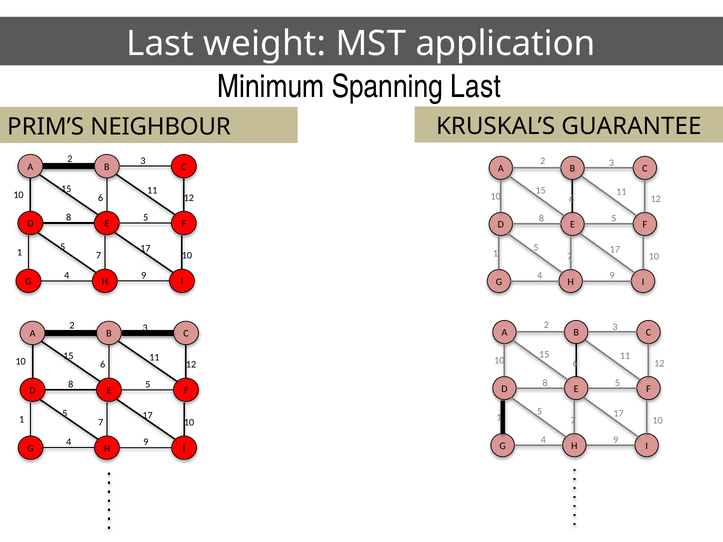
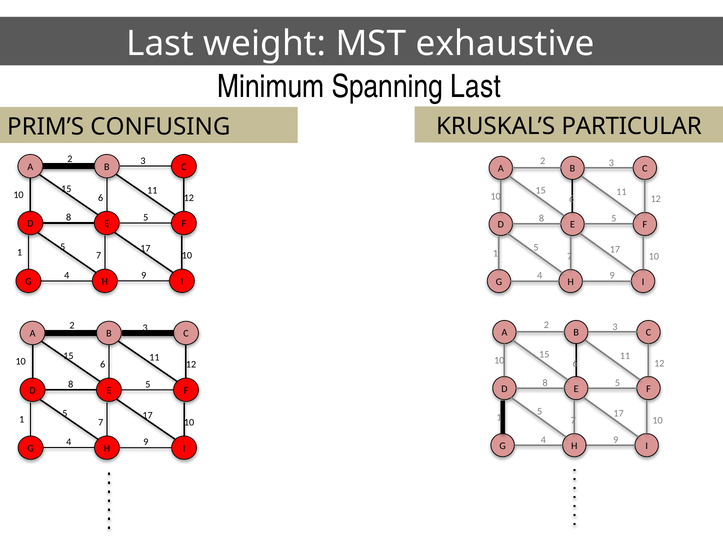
application: application -> exhaustive
NEIGHBOUR: NEIGHBOUR -> CONFUSING
GUARANTEE: GUARANTEE -> PARTICULAR
